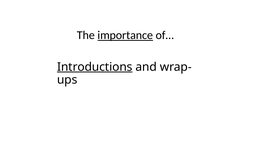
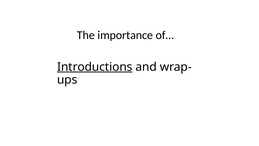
importance underline: present -> none
